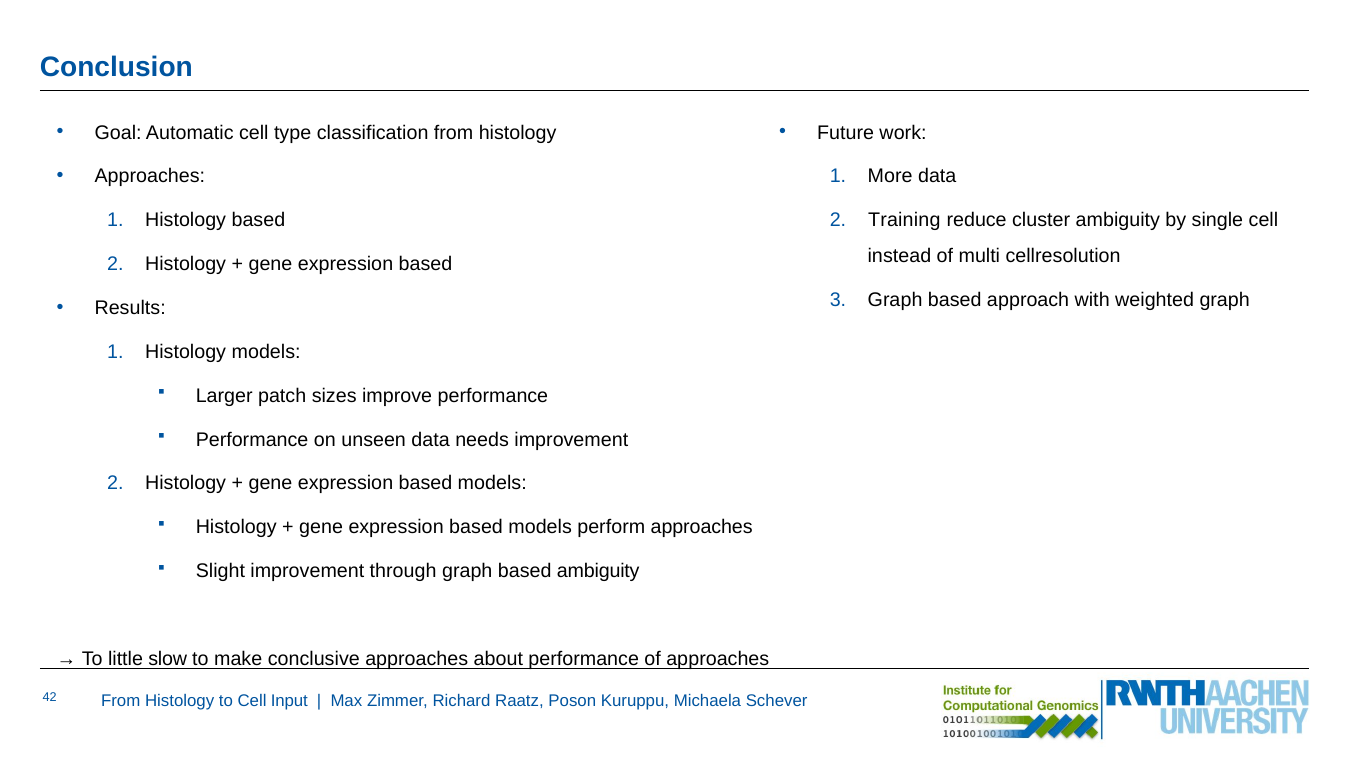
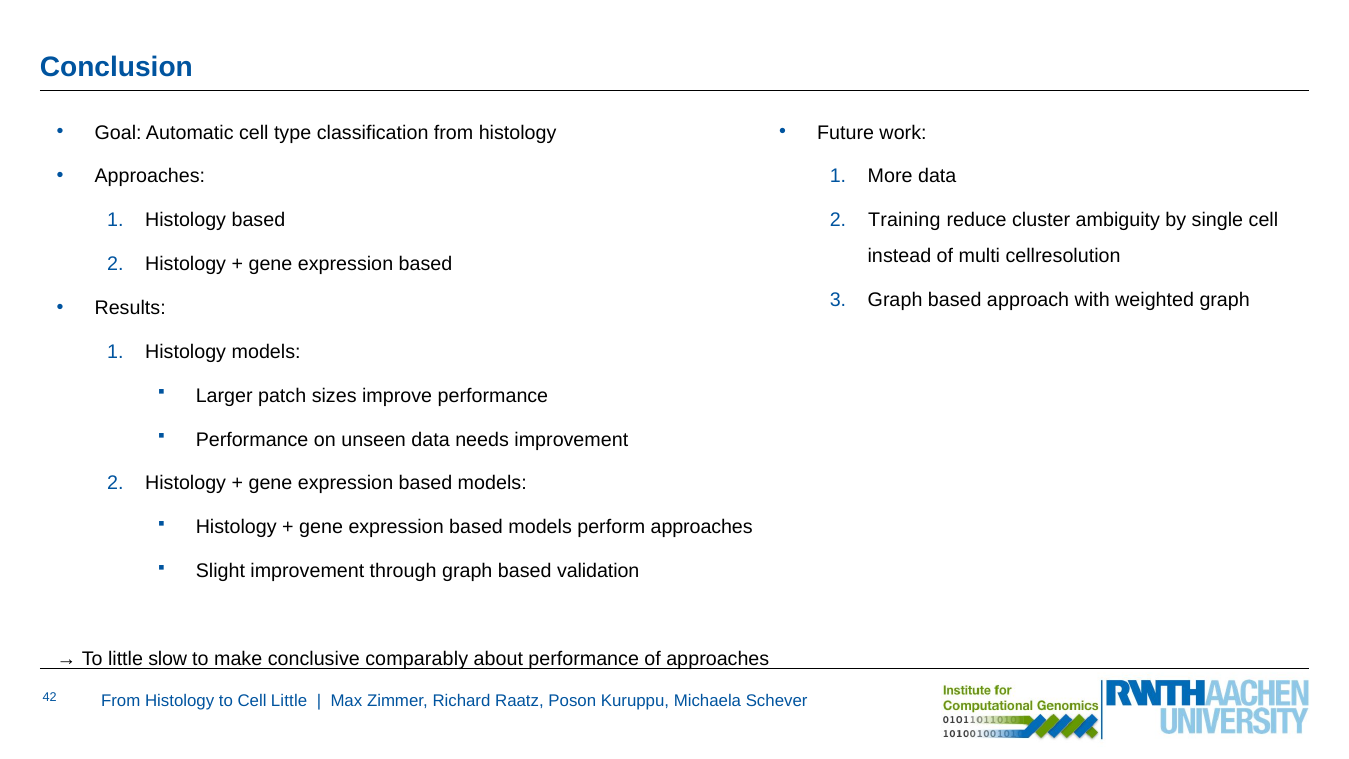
based ambiguity: ambiguity -> validation
conclusive approaches: approaches -> comparably
Cell Input: Input -> Little
